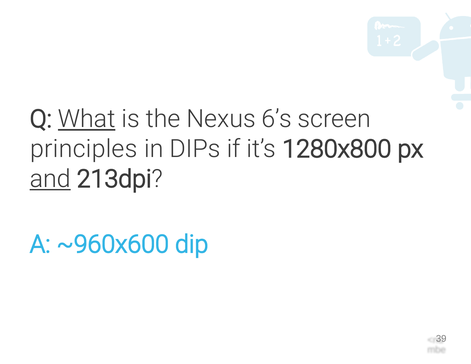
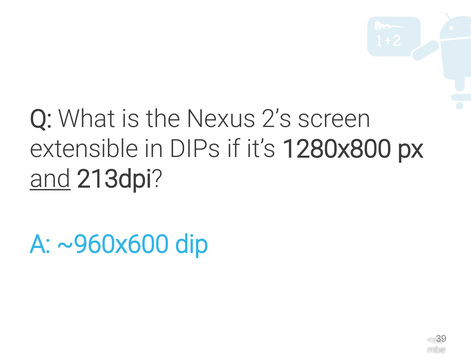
What underline: present -> none
6’s: 6’s -> 2’s
principles: principles -> extensible
